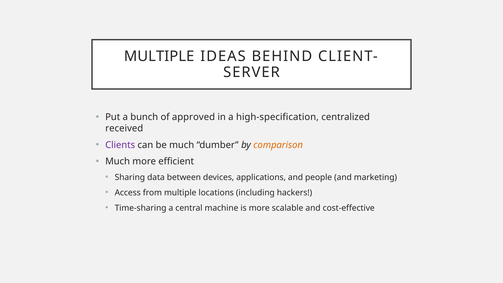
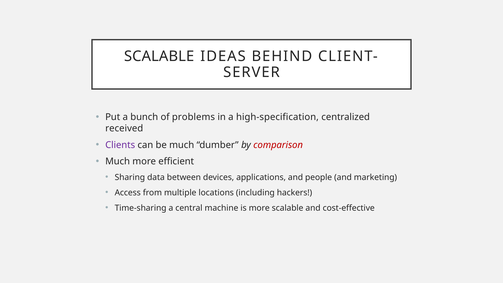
MULTIPLE at (159, 56): MULTIPLE -> SCALABLE
approved: approved -> problems
comparison colour: orange -> red
